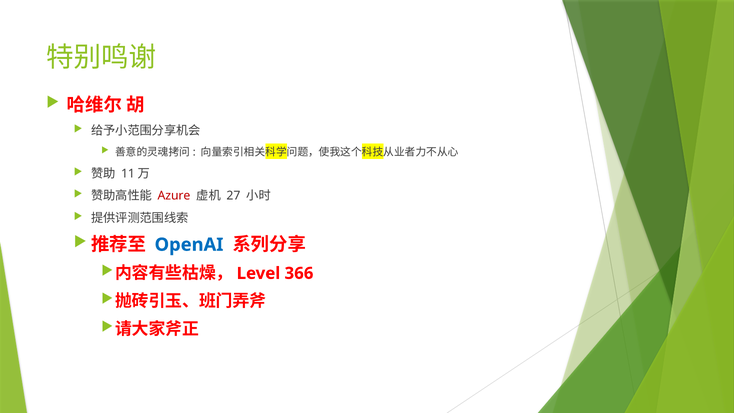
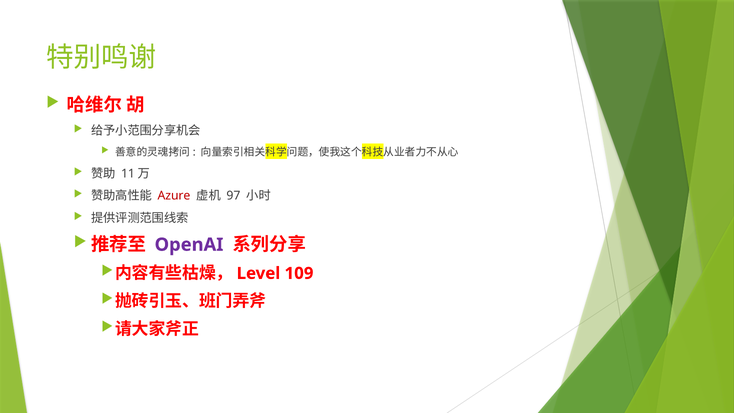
27: 27 -> 97
OpenAI colour: blue -> purple
366: 366 -> 109
